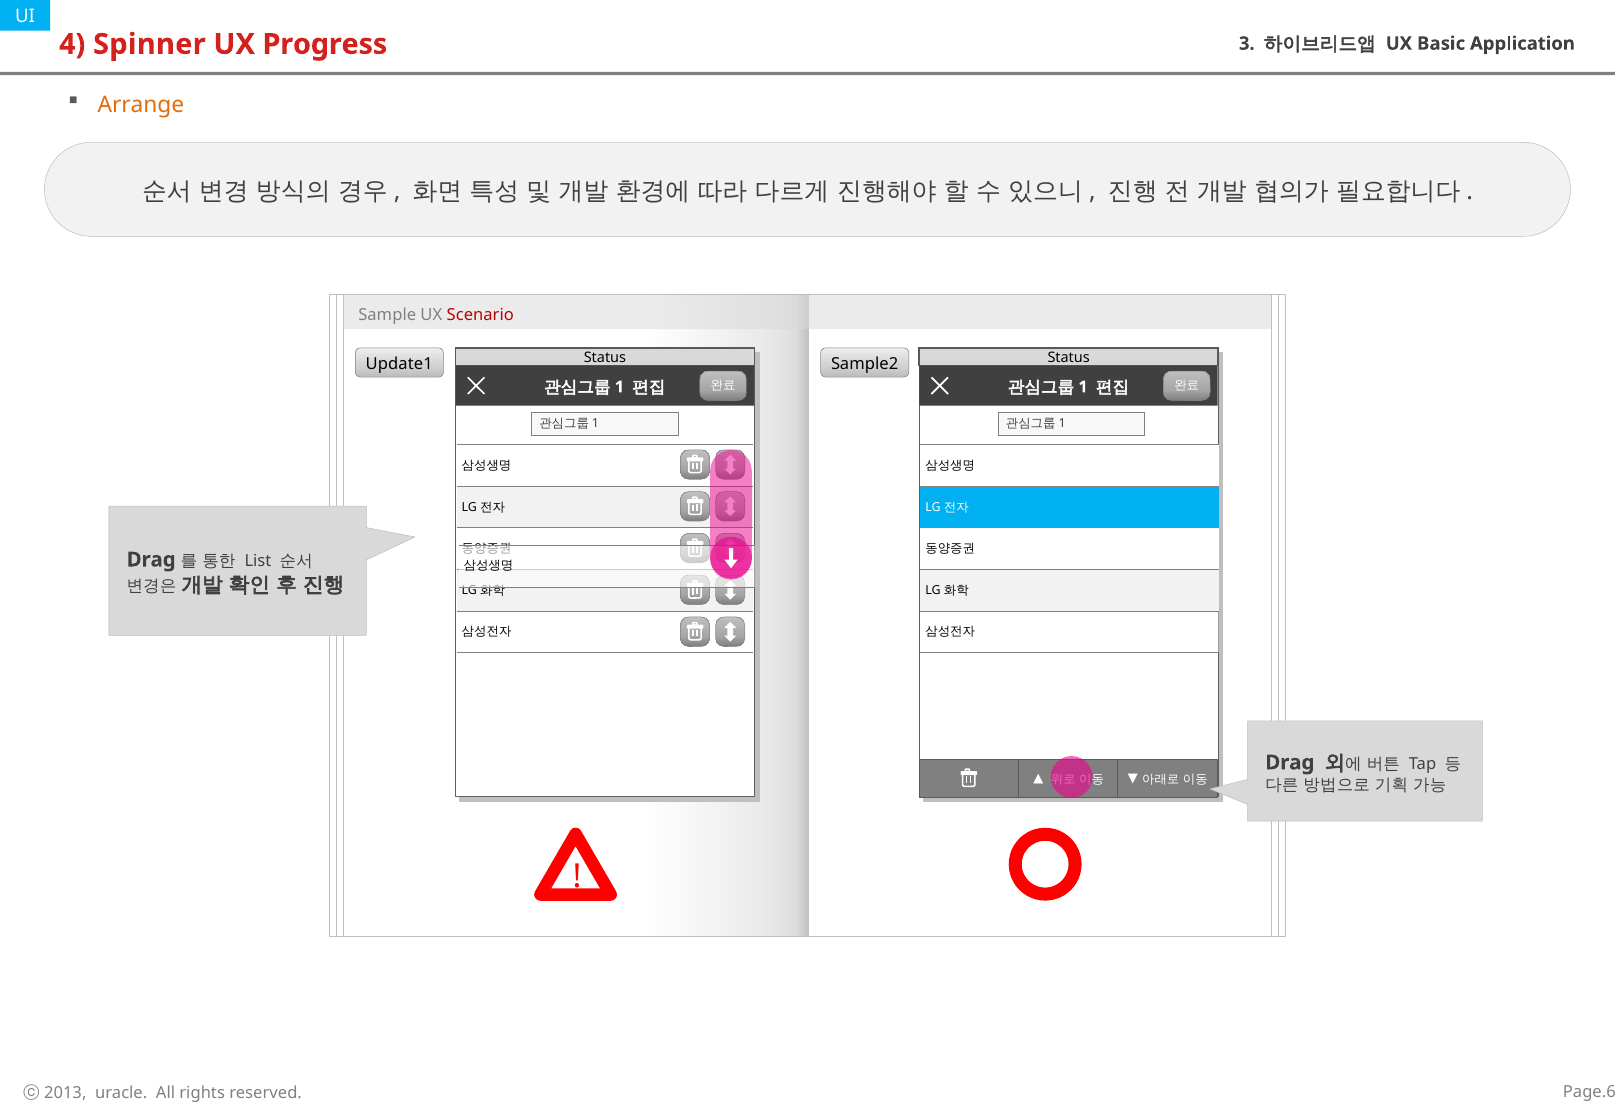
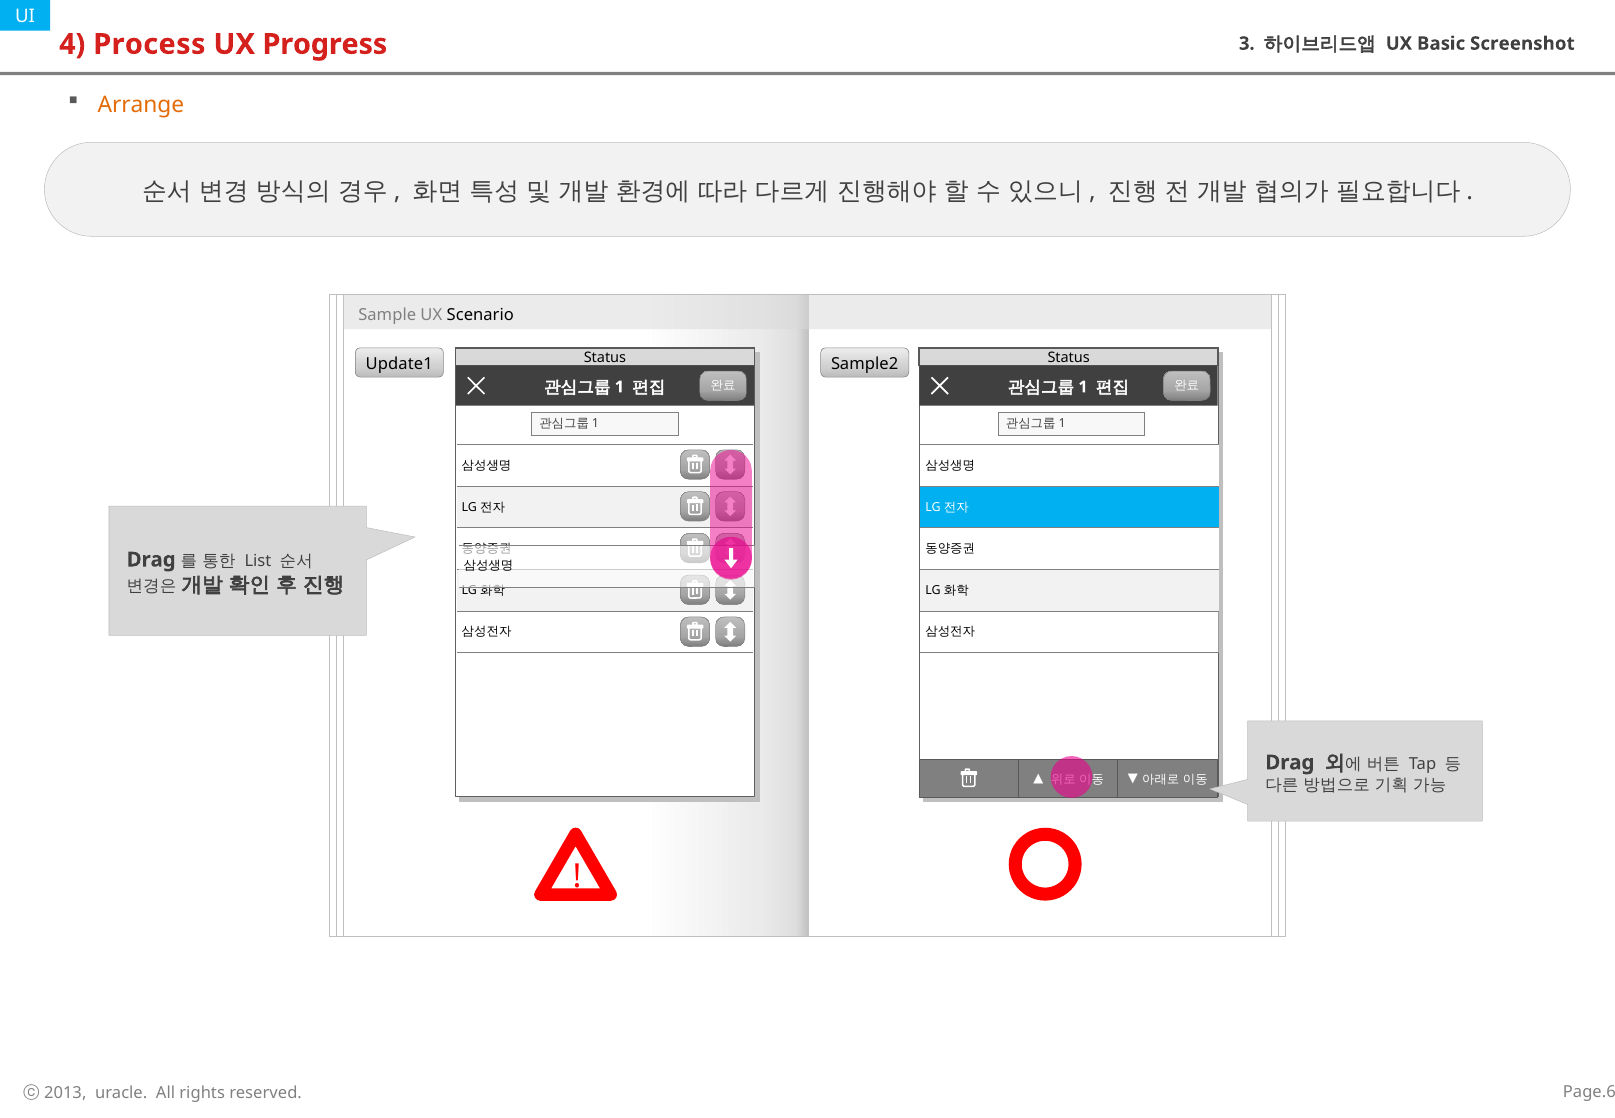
Spinner: Spinner -> Process
Application: Application -> Screenshot
Scenario colour: red -> black
